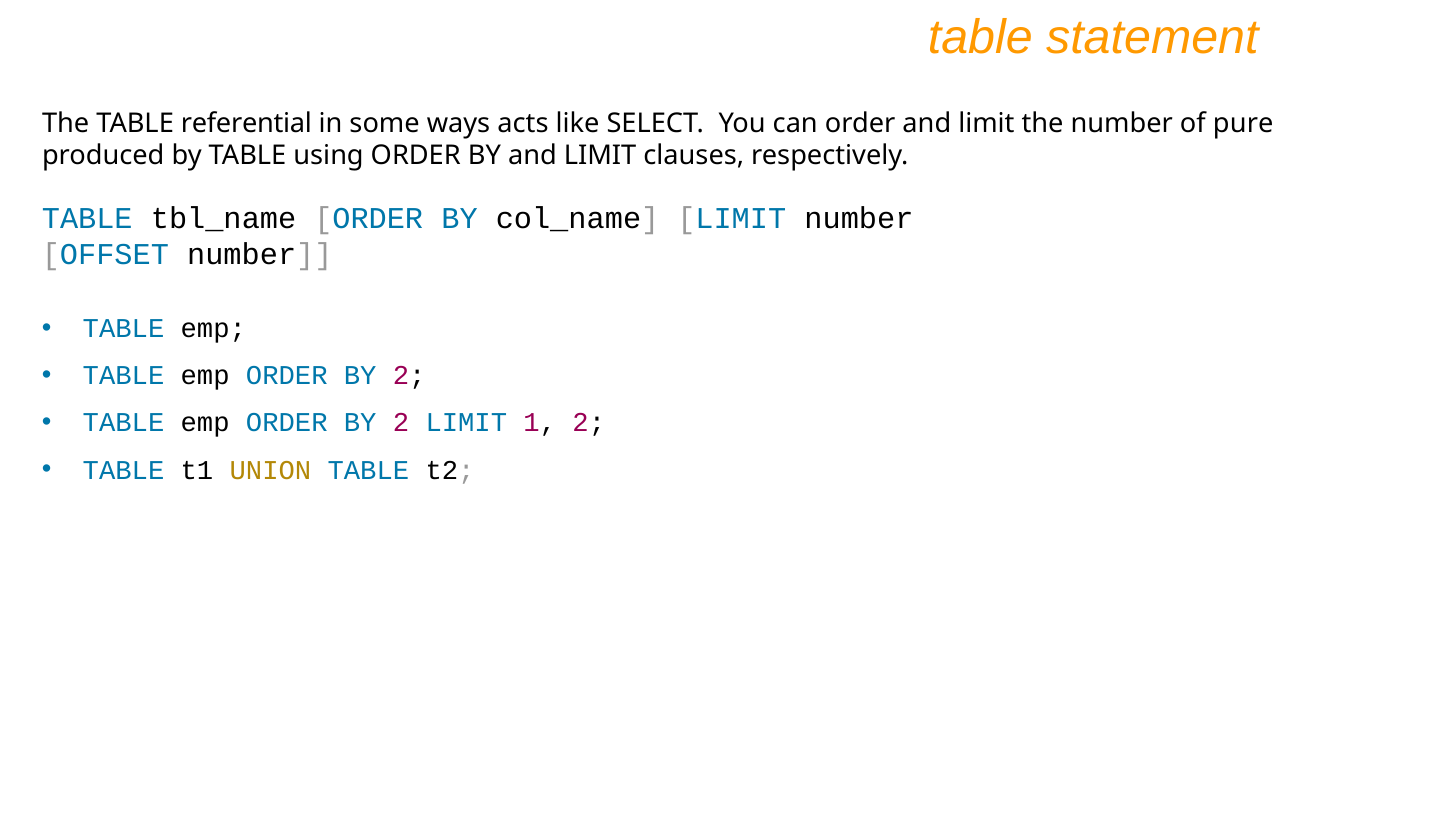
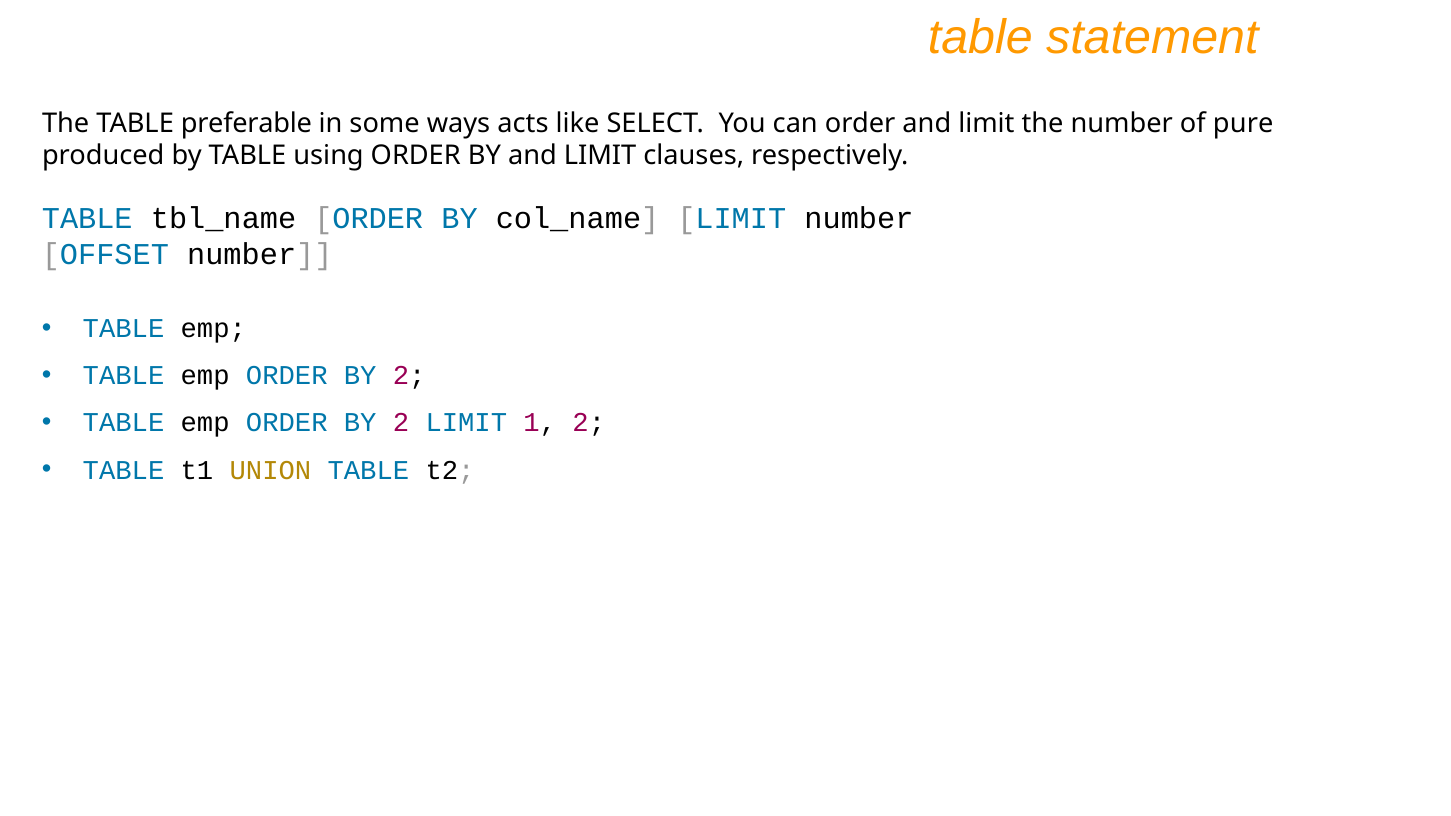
referential: referential -> preferable
